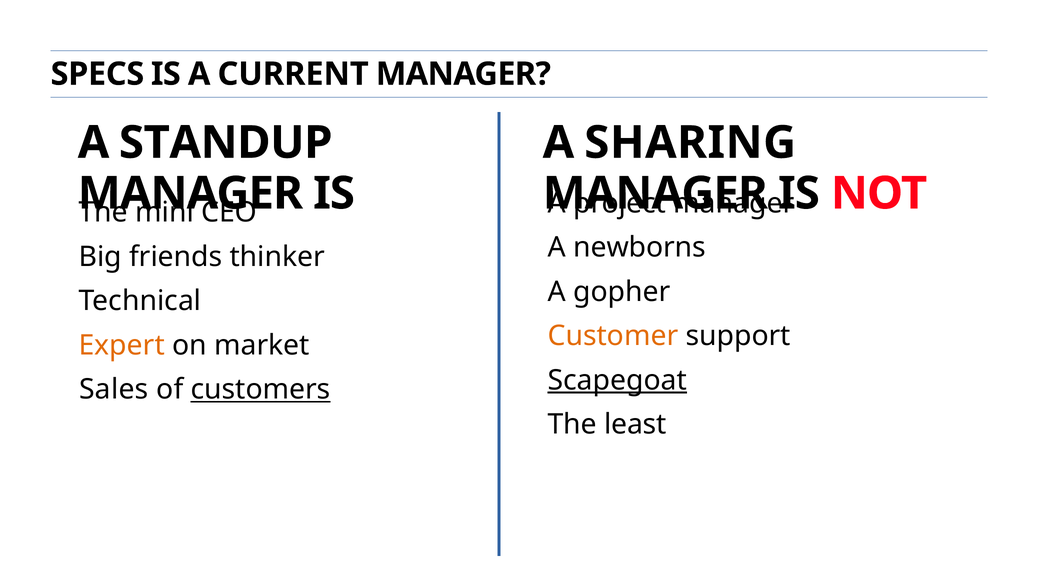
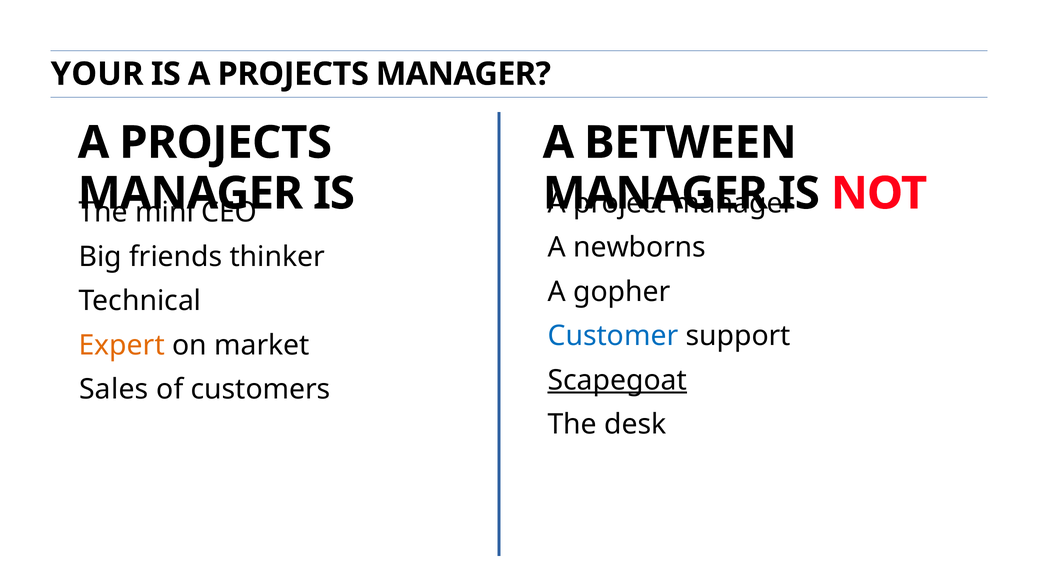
SPECS: SPECS -> YOUR
IS A CURRENT: CURRENT -> PROJECTS
STANDUP at (226, 143): STANDUP -> PROJECTS
SHARING: SHARING -> BETWEEN
Customer colour: orange -> blue
customers underline: present -> none
least: least -> desk
